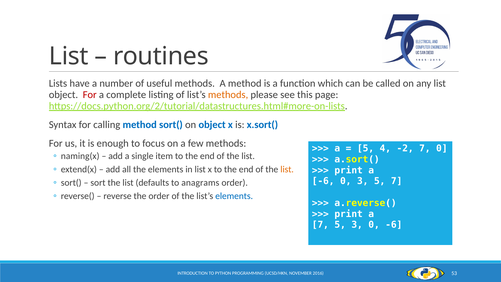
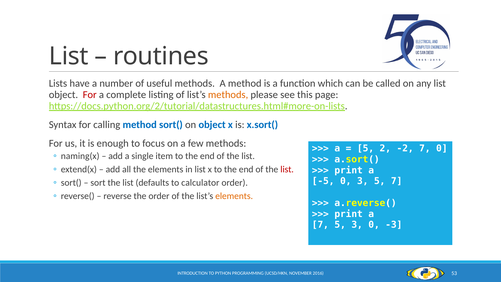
4: 4 -> 2
list at (287, 169) colour: orange -> red
-6 at (323, 181): -6 -> -5
anagrams: anagrams -> calculator
elements at (234, 196) colour: blue -> orange
0 -6: -6 -> -3
